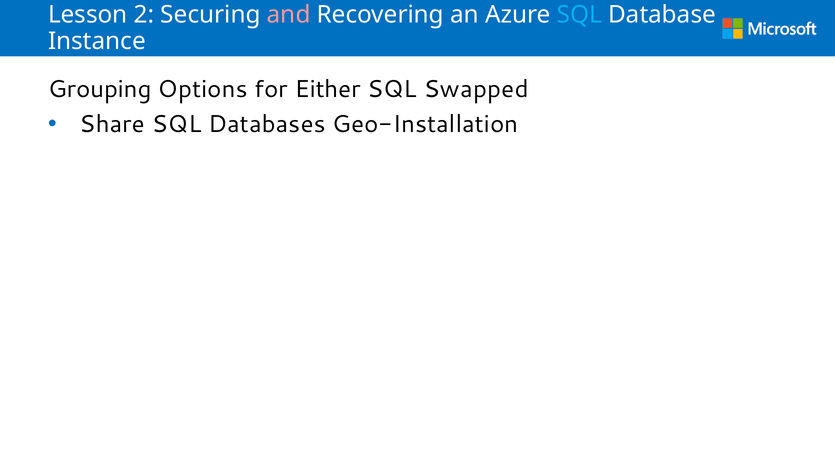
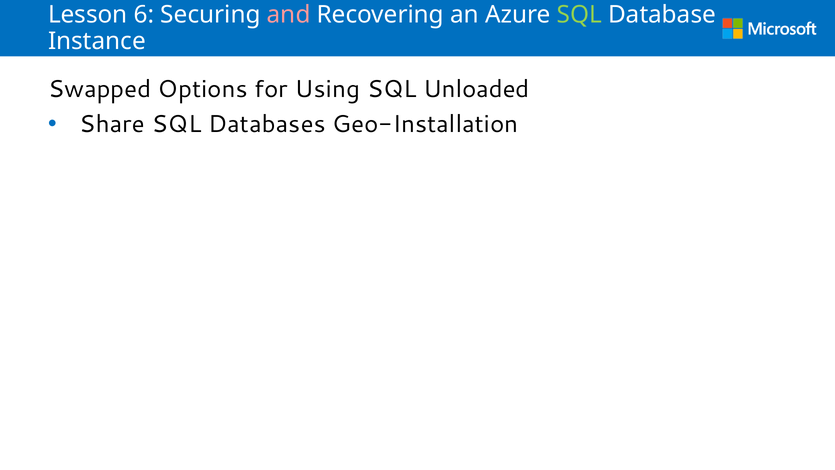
2: 2 -> 6
SQL at (579, 15) colour: light blue -> light green
Grouping: Grouping -> Swapped
Either: Either -> Using
Swapped: Swapped -> Unloaded
